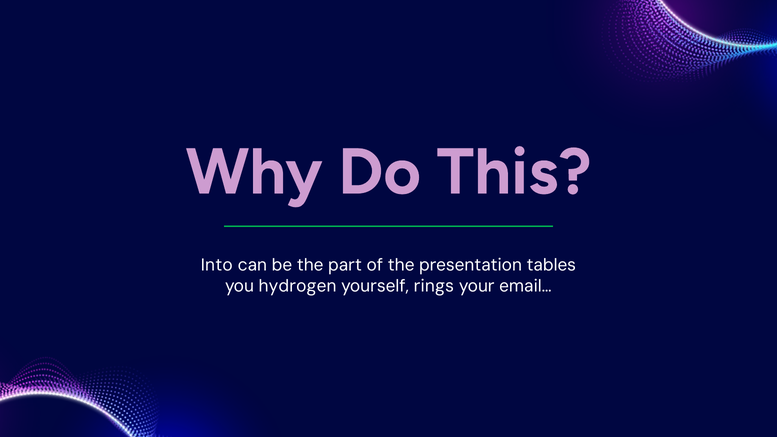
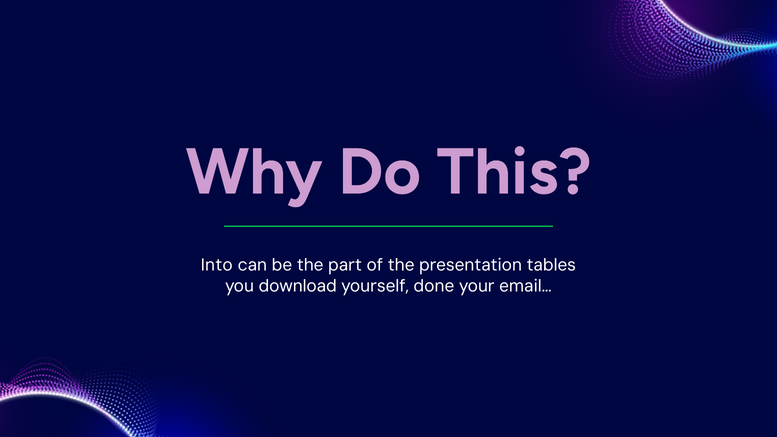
hydrogen: hydrogen -> download
rings: rings -> done
